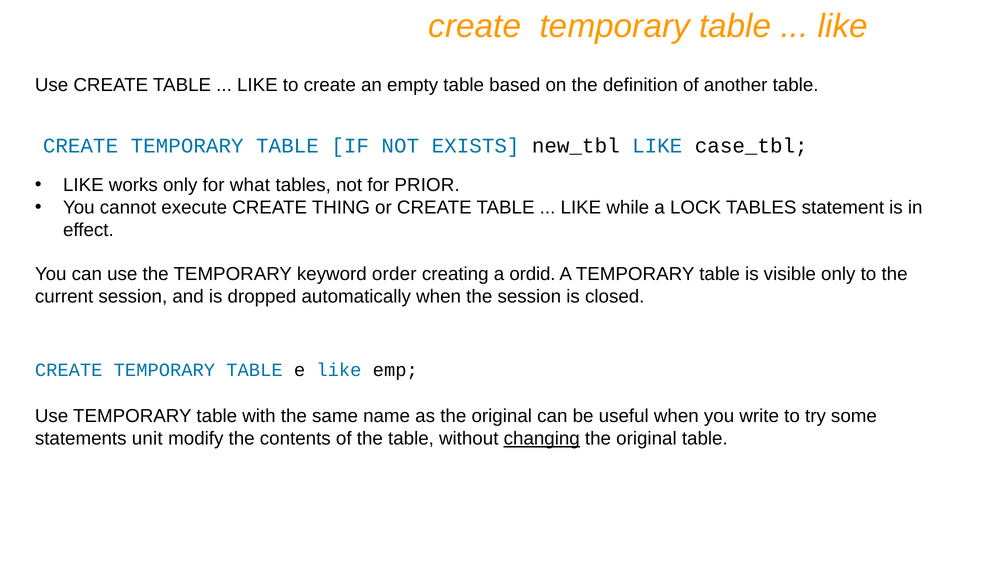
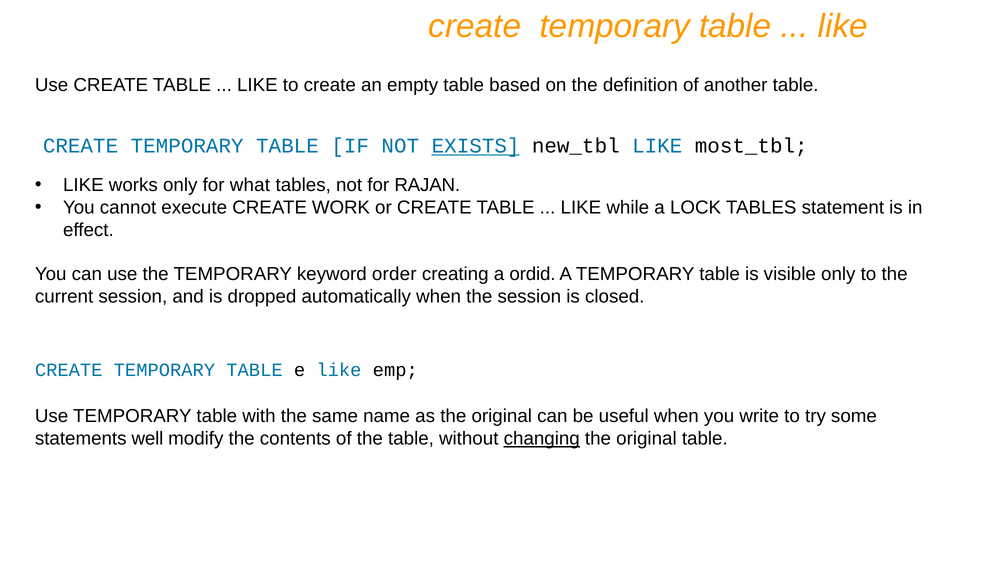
EXISTS underline: none -> present
case_tbl: case_tbl -> most_tbl
PRIOR: PRIOR -> RAJAN
THING: THING -> WORK
unit: unit -> well
